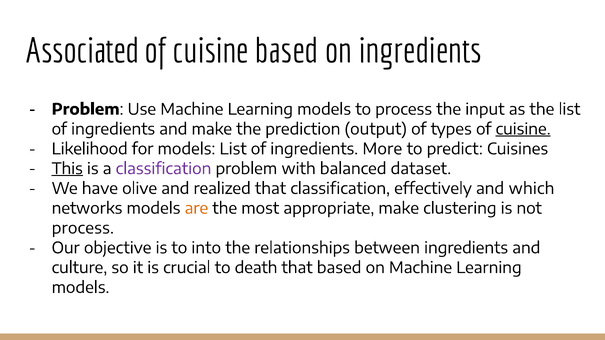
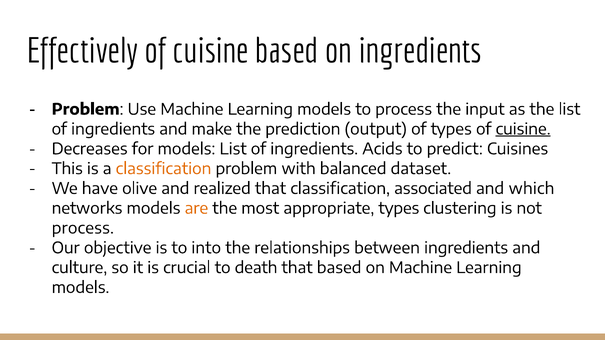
Associated: Associated -> Effectively
Likelihood: Likelihood -> Decreases
More: More -> Acids
This underline: present -> none
classification at (163, 169) colour: purple -> orange
effectively: effectively -> associated
appropriate make: make -> types
